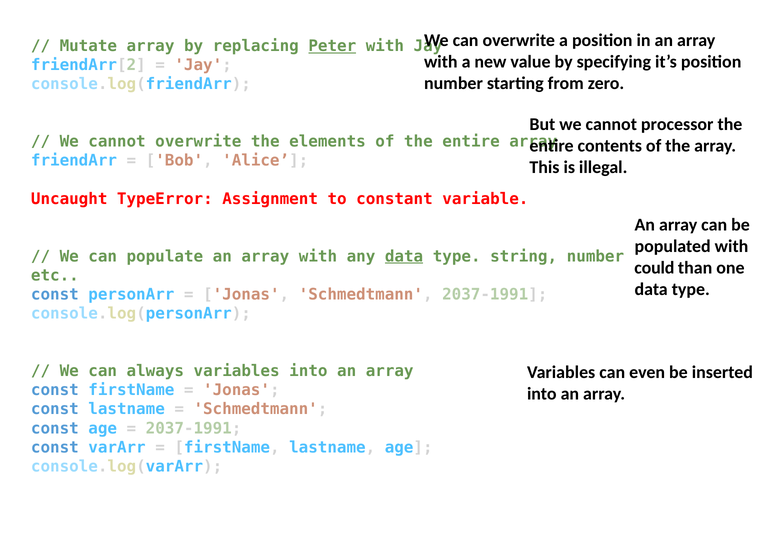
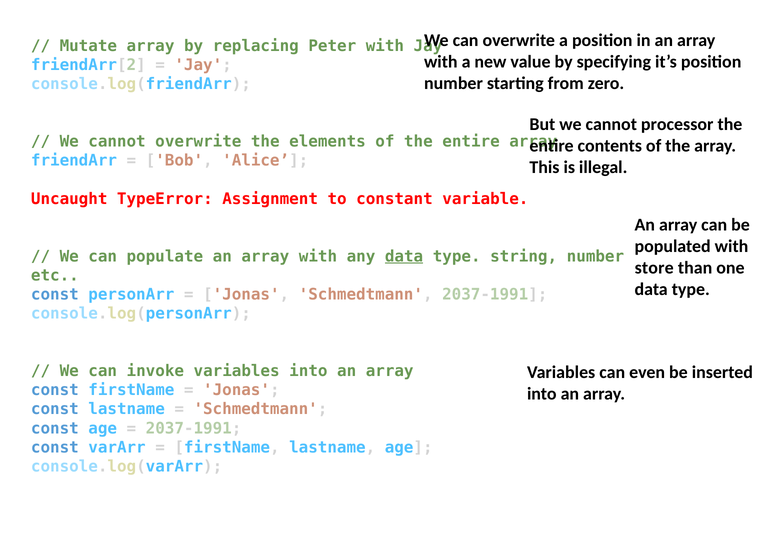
Peter underline: present -> none
could: could -> store
always: always -> invoke
